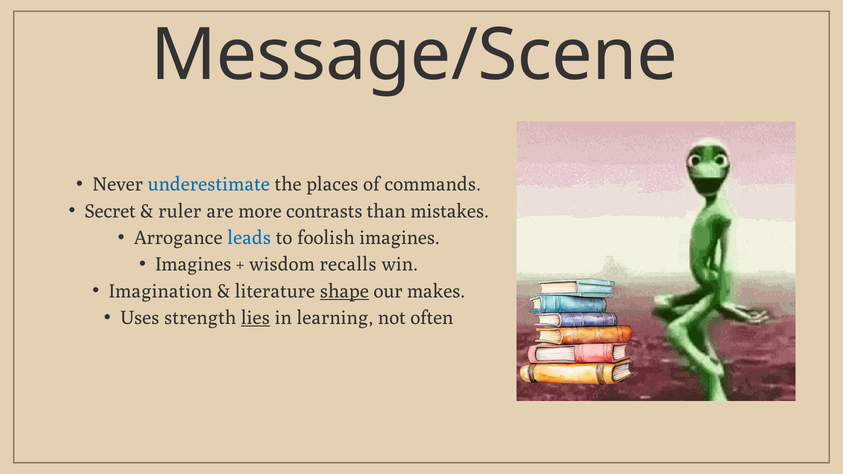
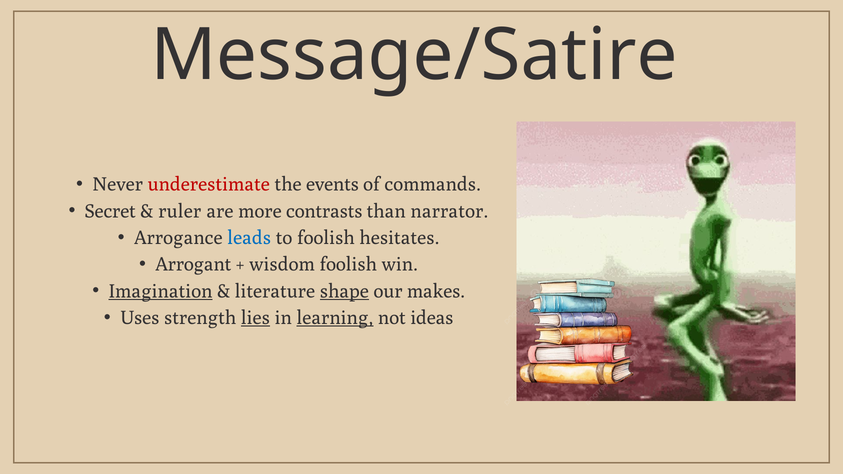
Message/Scene: Message/Scene -> Message/Satire
underestimate colour: blue -> red
places: places -> events
mistakes: mistakes -> narrator
foolish imagines: imagines -> hesitates
Imagines at (193, 265): Imagines -> Arrogant
wisdom recalls: recalls -> foolish
Imagination underline: none -> present
learning underline: none -> present
often: often -> ideas
